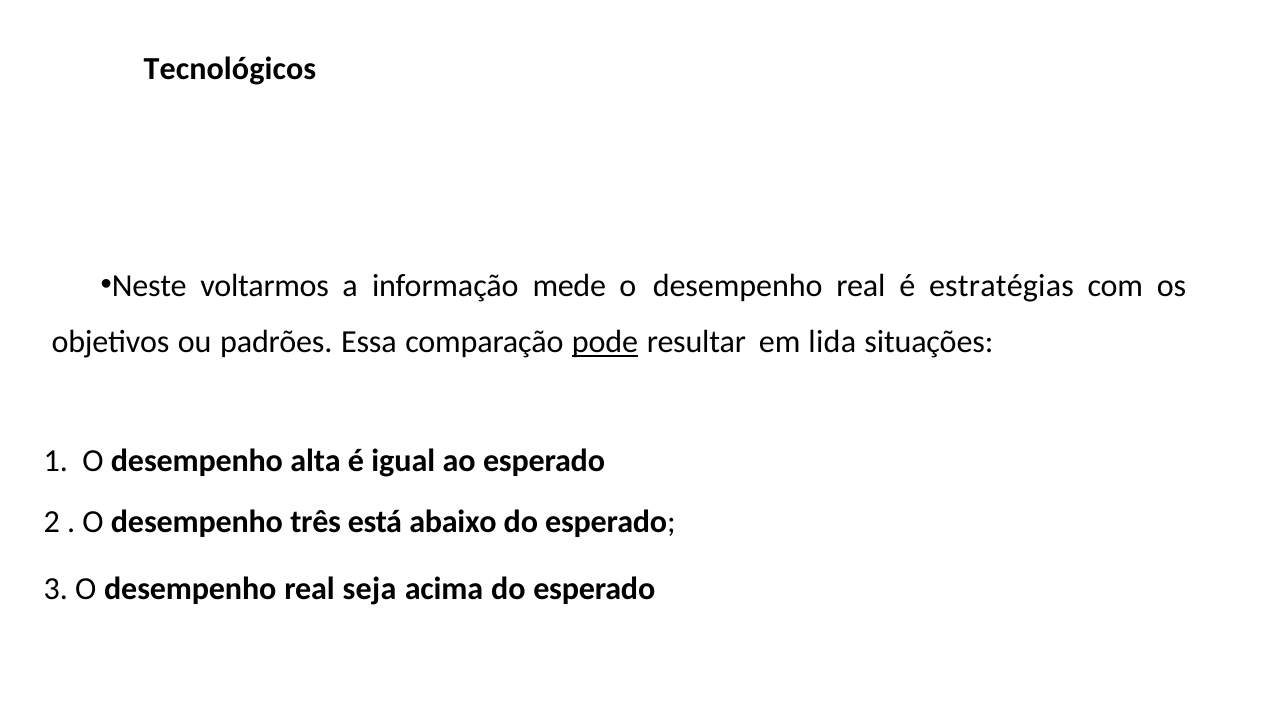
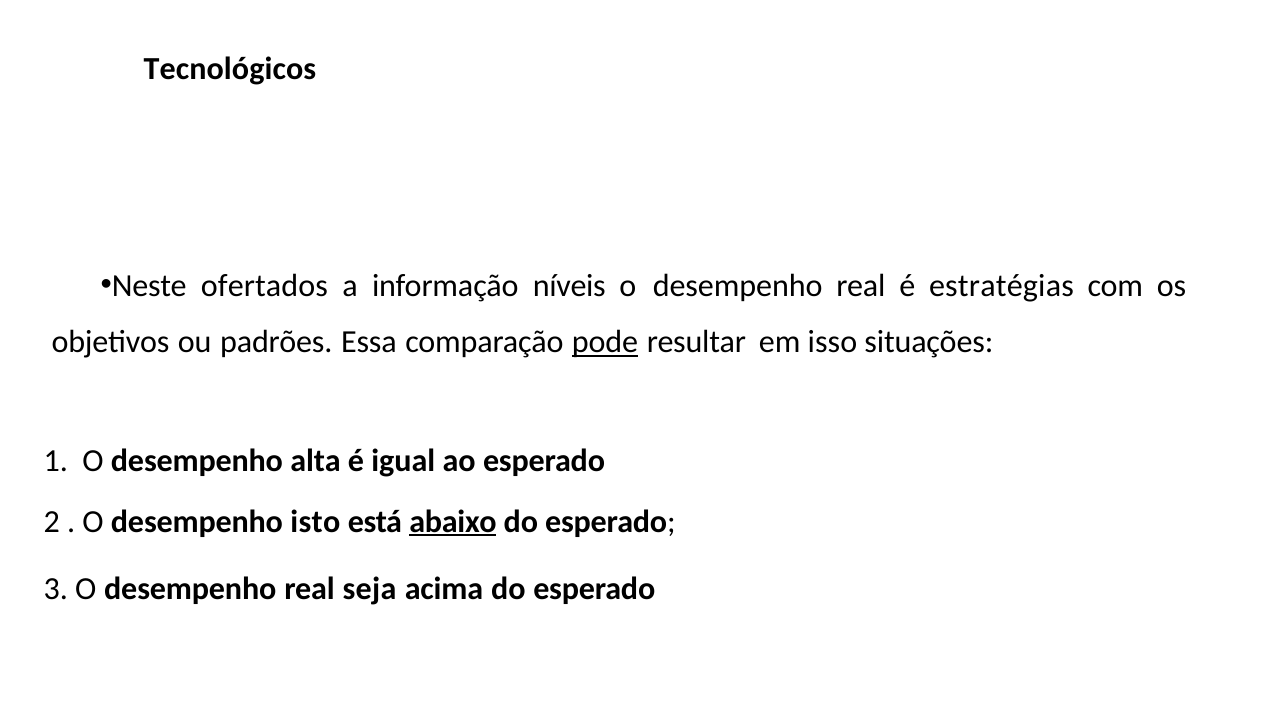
voltarmos: voltarmos -> ofertados
mede: mede -> níveis
lida: lida -> isso
três: três -> isto
abaixo underline: none -> present
